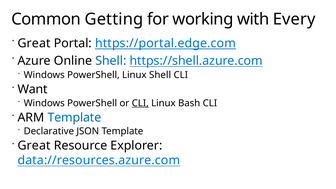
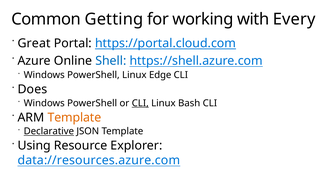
https://portal.edge.com: https://portal.edge.com -> https://portal.cloud.com
Linux Shell: Shell -> Edge
Want: Want -> Does
Template at (74, 117) colour: blue -> orange
Declarative underline: none -> present
Great at (34, 146): Great -> Using
